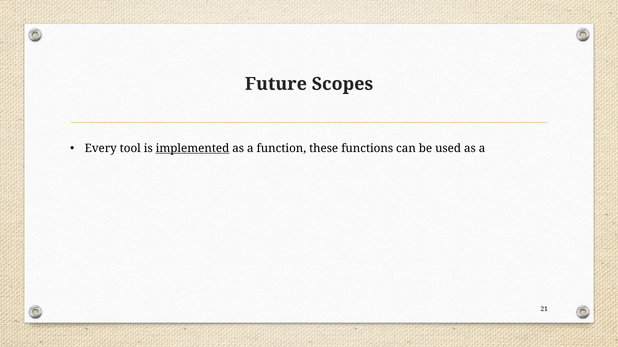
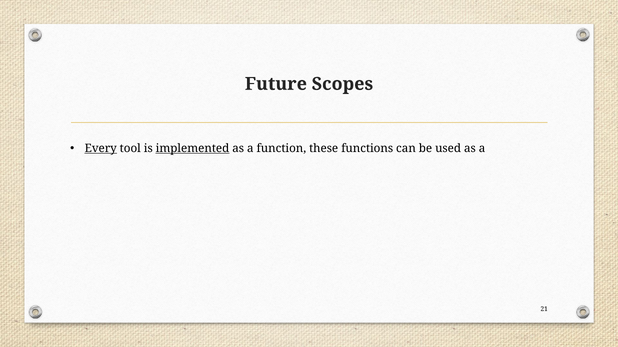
Every underline: none -> present
